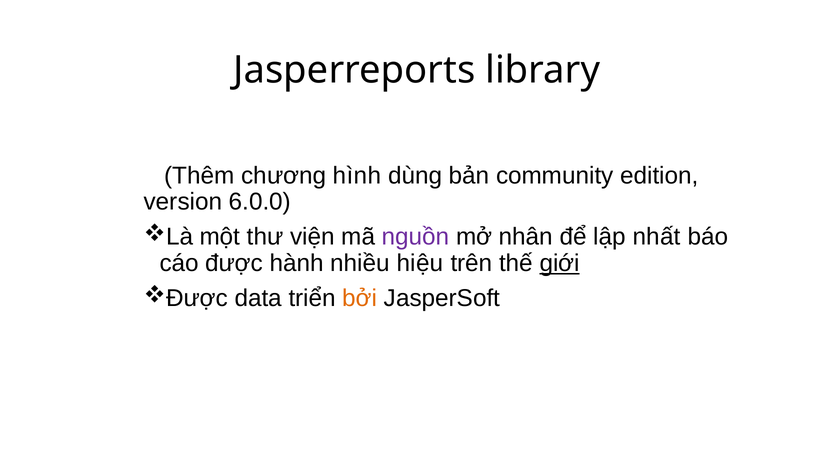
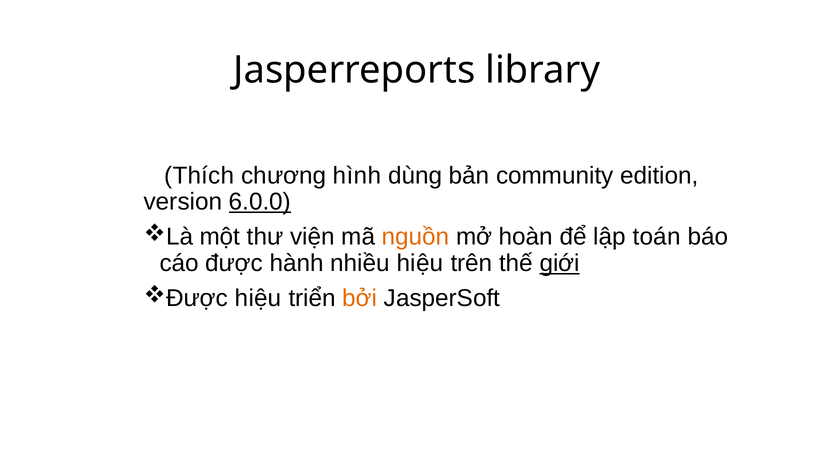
Thêm: Thêm -> Thích
6.0.0 underline: none -> present
nguồn colour: purple -> orange
nhân: nhân -> hoàn
nhất: nhất -> toán
data at (258, 298): data -> hiệu
